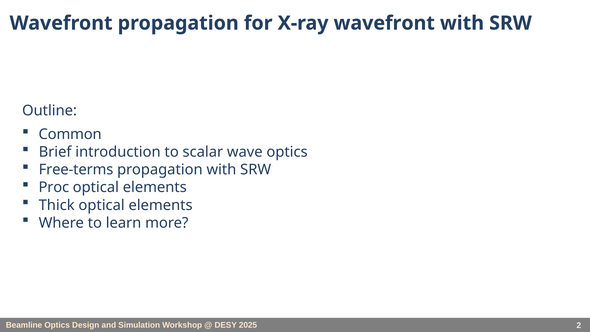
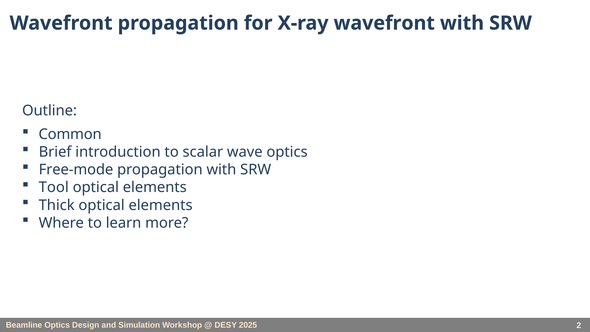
Free-terms: Free-terms -> Free-mode
Proc: Proc -> Tool
